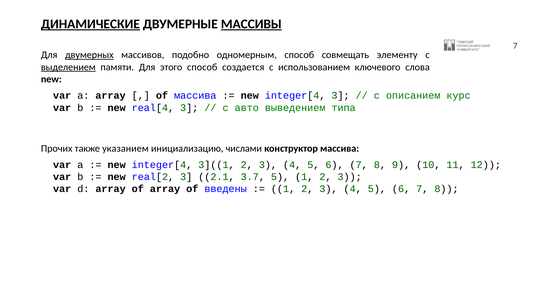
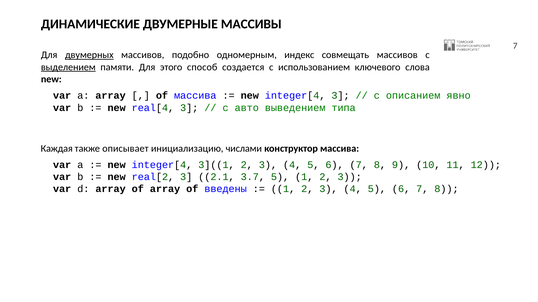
ДИНАМИЧЕСКИЕ underline: present -> none
МАССИВЫ underline: present -> none
одномерным способ: способ -> индекс
совмещать элементу: элементу -> массивов
курс: курс -> явно
Прочих: Прочих -> Каждая
указанием: указанием -> описывает
